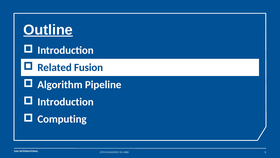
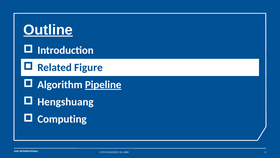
Fusion: Fusion -> Figure
Pipeline underline: none -> present
Introduction at (66, 102): Introduction -> Hengshuang
